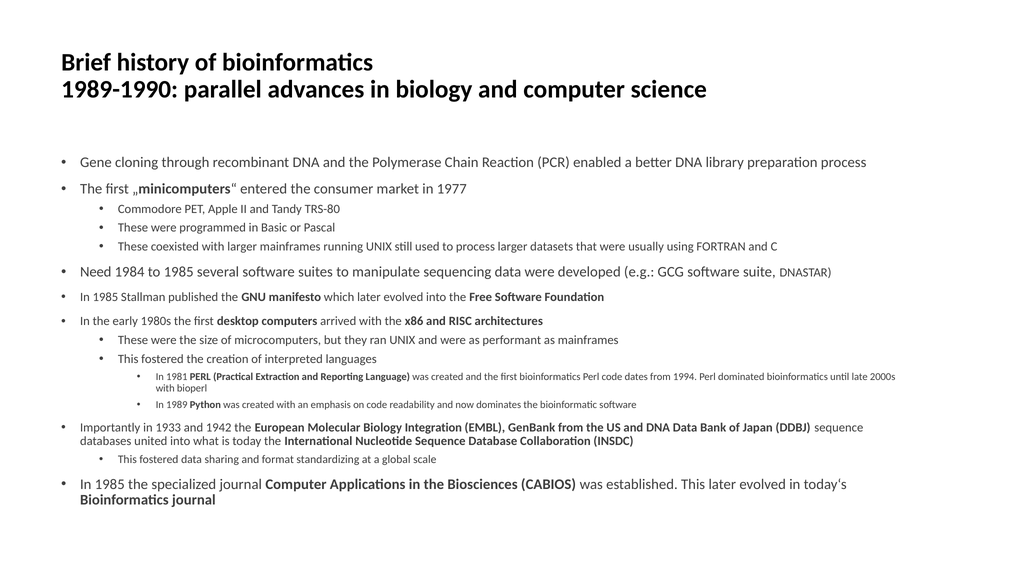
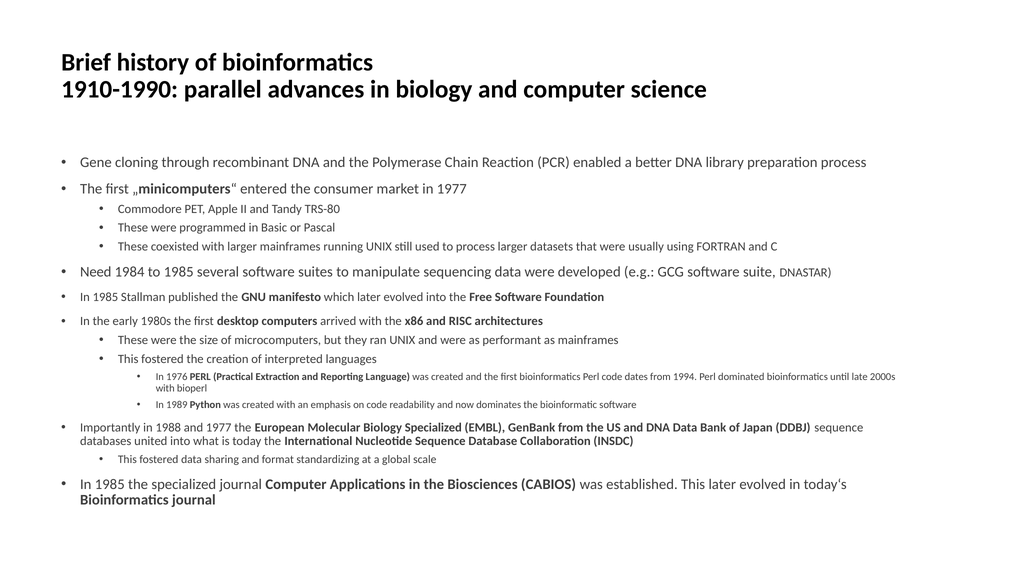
1989-1990: 1989-1990 -> 1910-1990
1981: 1981 -> 1976
1933: 1933 -> 1988
and 1942: 1942 -> 1977
Biology Integration: Integration -> Specialized
